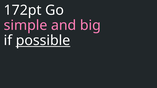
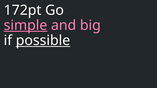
simple underline: none -> present
